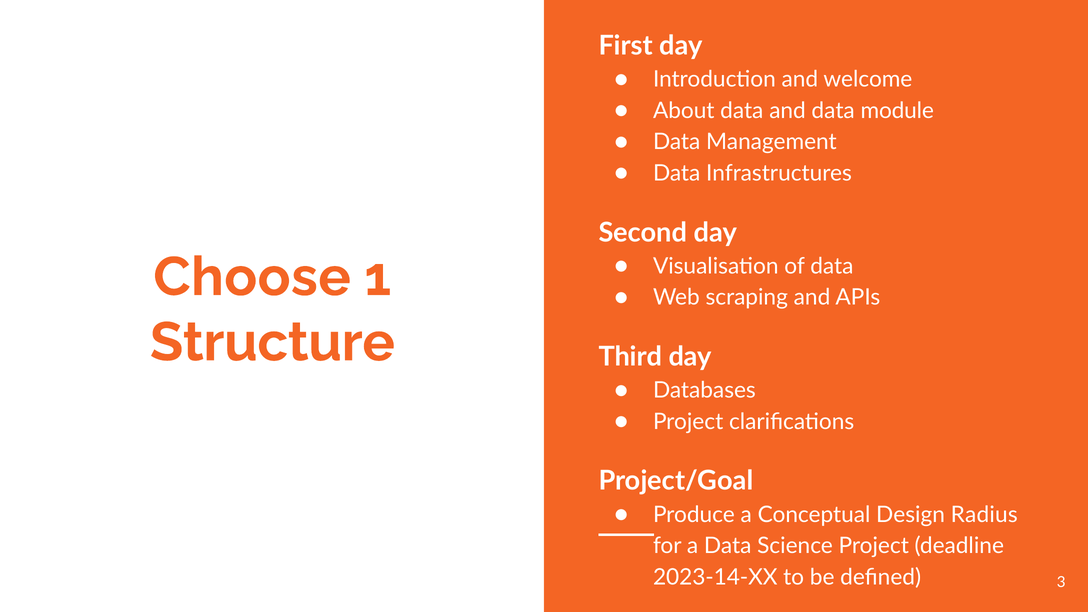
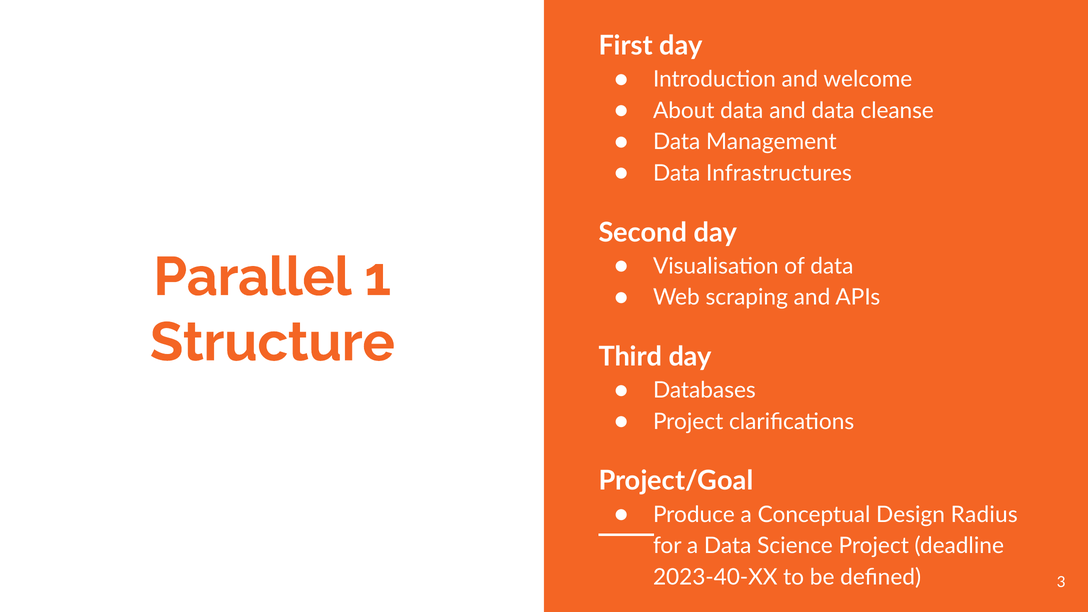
module: module -> cleanse
Choose: Choose -> Parallel
2023-14-XX: 2023-14-XX -> 2023-40-XX
